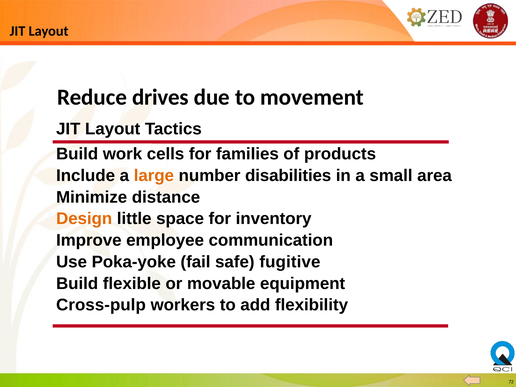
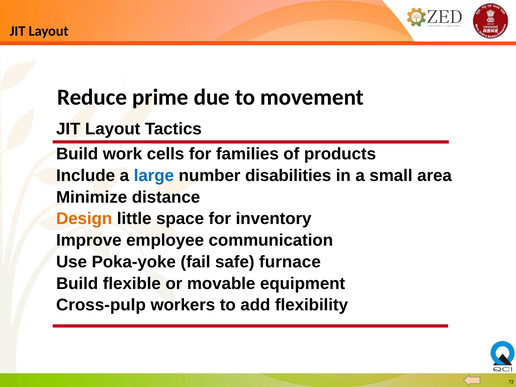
drives: drives -> prime
large colour: orange -> blue
fugitive: fugitive -> furnace
